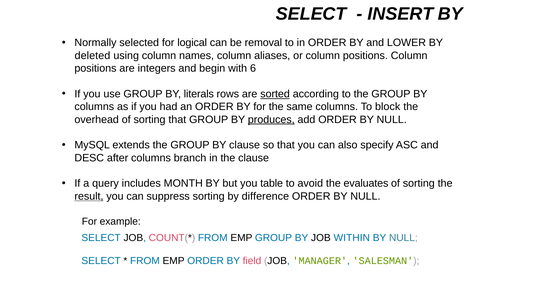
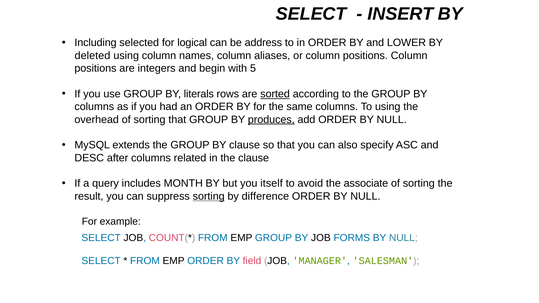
Normally: Normally -> Including
removal: removal -> address
6: 6 -> 5
To block: block -> using
branch: branch -> related
table: table -> itself
evaluates: evaluates -> associate
result underline: present -> none
sorting at (209, 196) underline: none -> present
WITHIN: WITHIN -> FORMS
